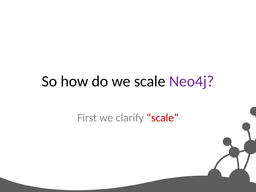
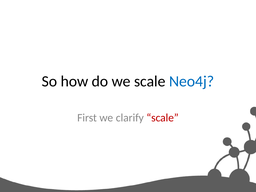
Neo4j colour: purple -> blue
